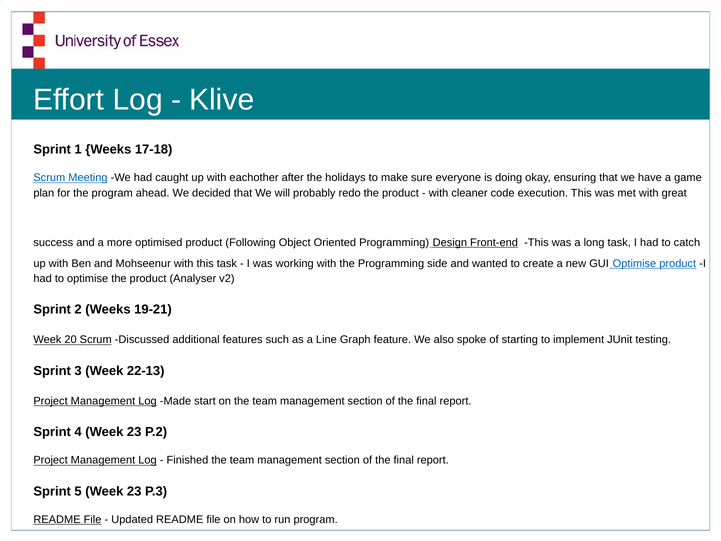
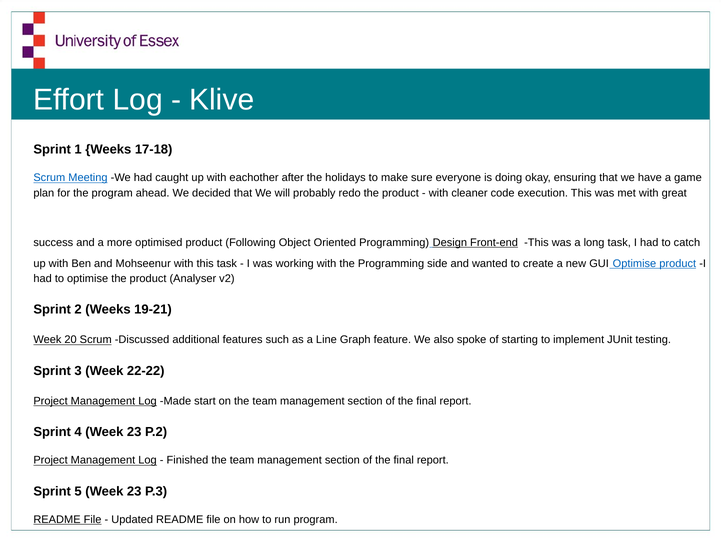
22-13: 22-13 -> 22-22
